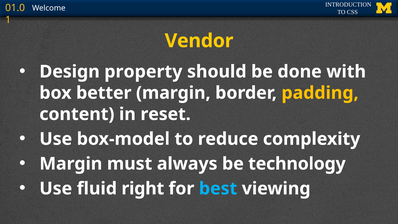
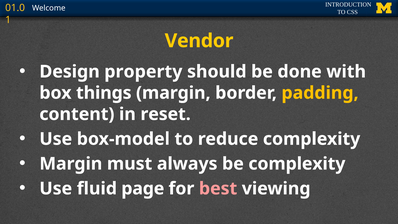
better: better -> things
be technology: technology -> complexity
right: right -> page
best colour: light blue -> pink
